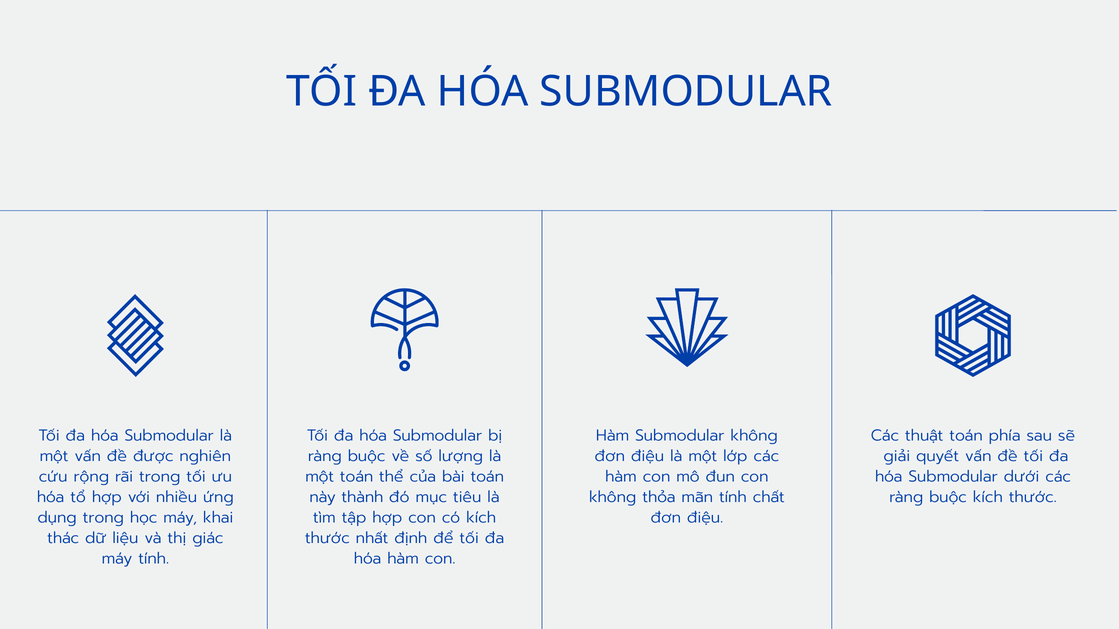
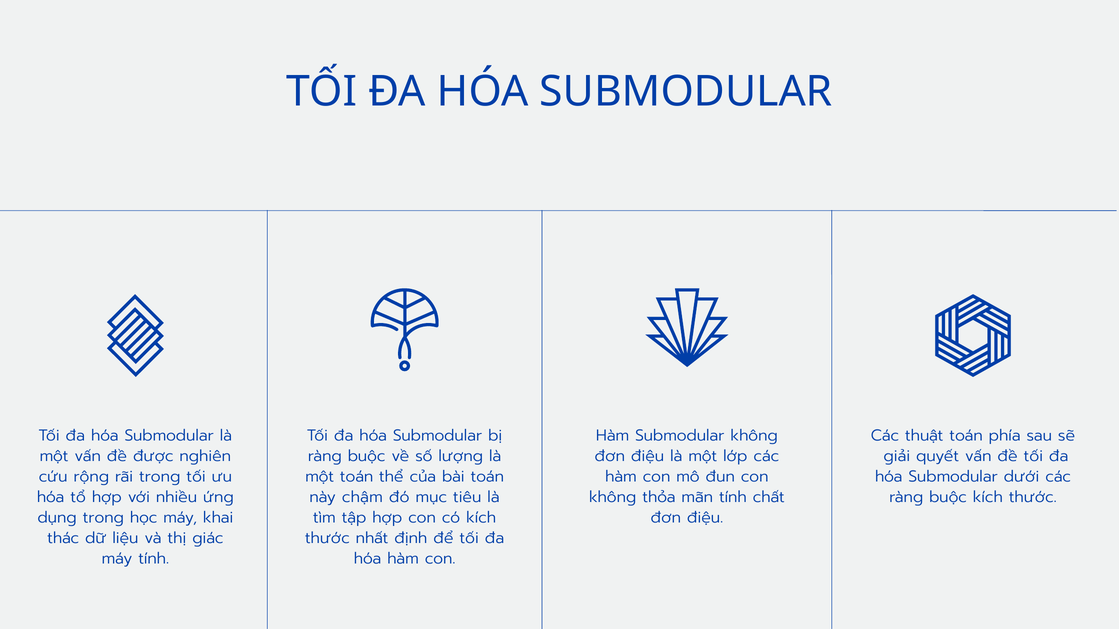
thành: thành -> chậm
